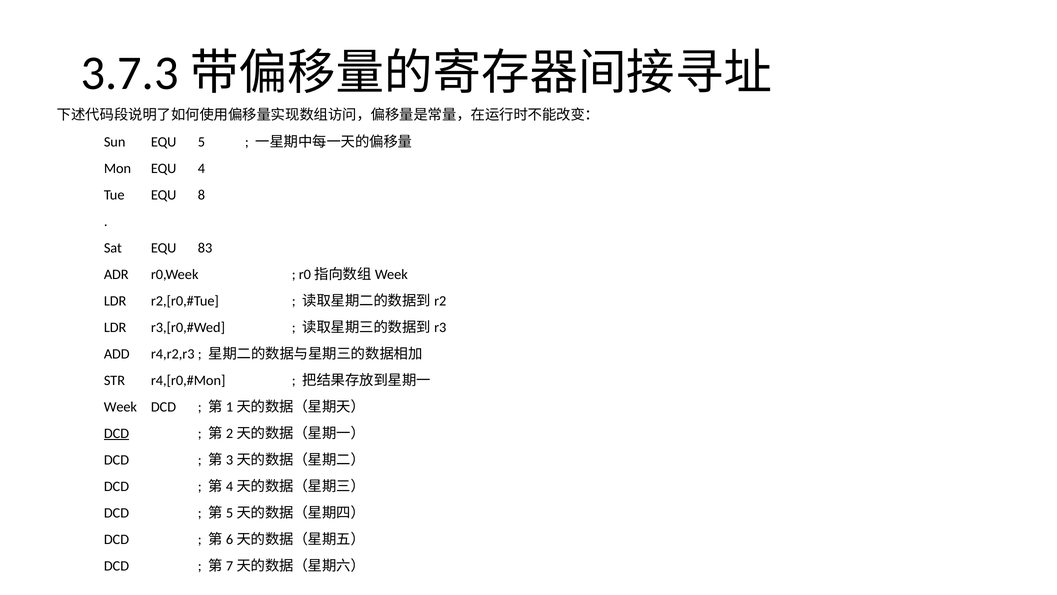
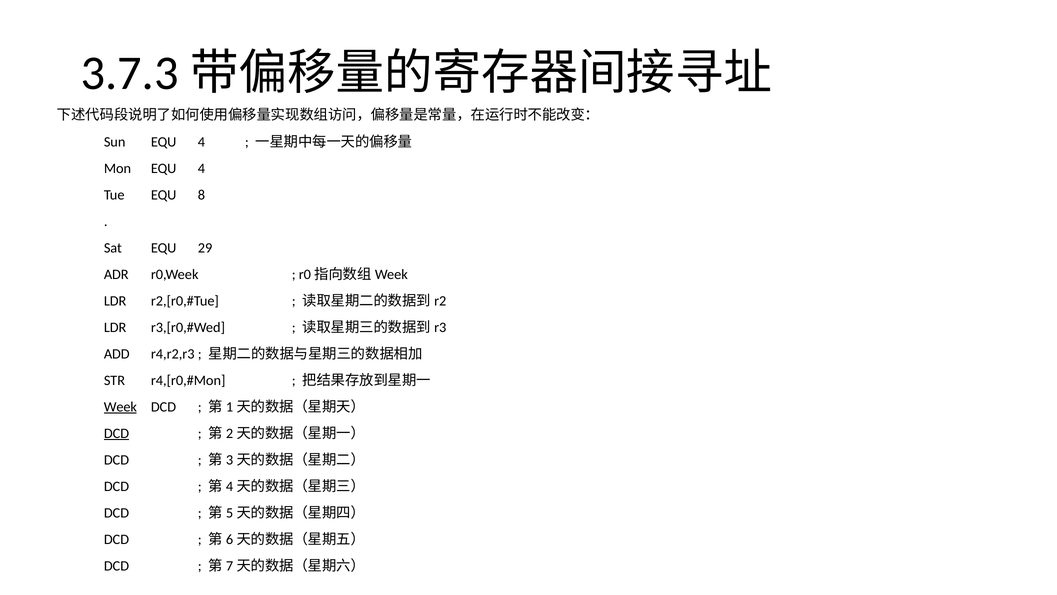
Sun EQU 5: 5 -> 4
83: 83 -> 29
Week underline: none -> present
